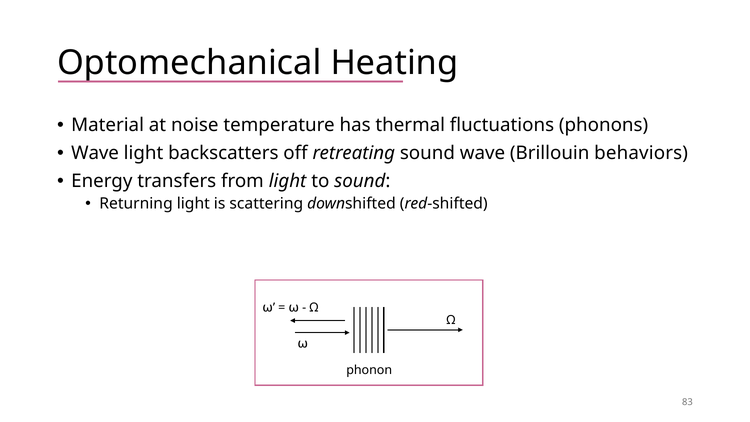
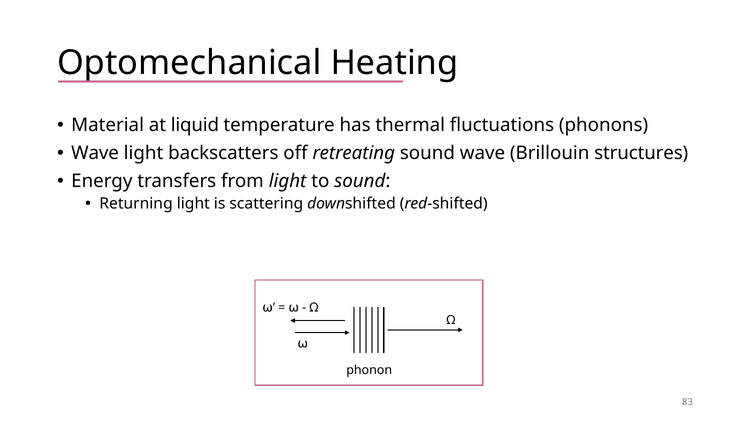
noise: noise -> liquid
behaviors: behaviors -> structures
